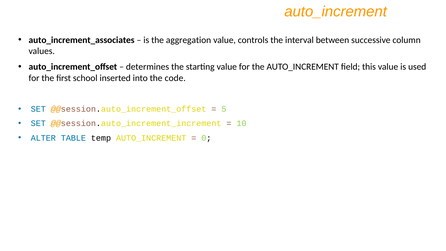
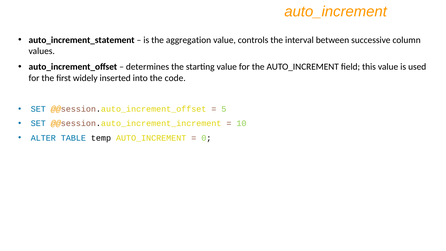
auto_increment_associates: auto_increment_associates -> auto_increment_statement
school: school -> widely
